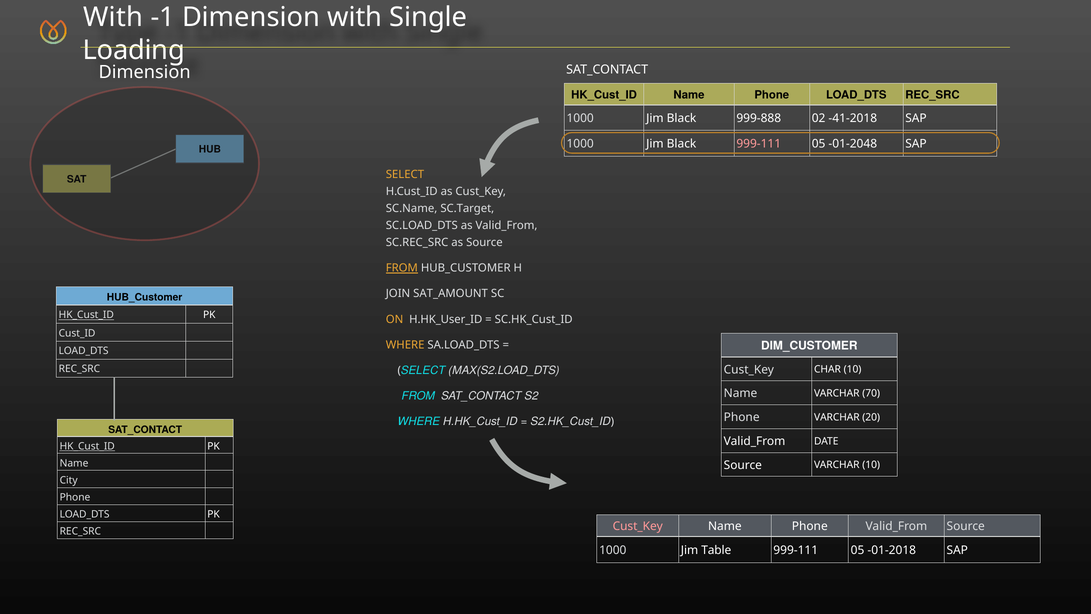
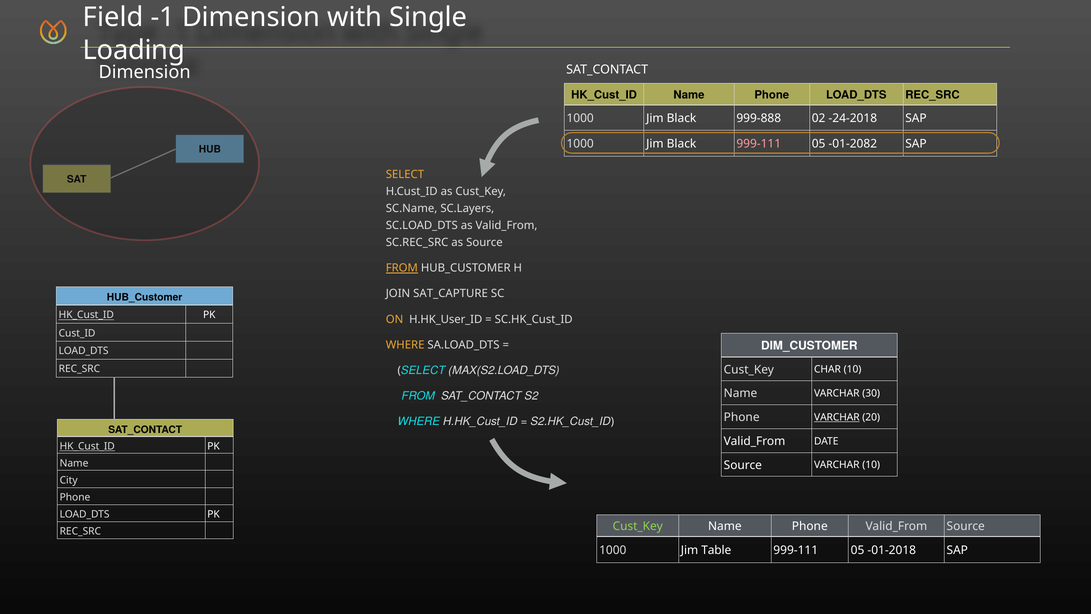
With at (113, 17): With -> Field
-41-2018: -41-2018 -> -24-2018
-01-2048: -01-2048 -> -01-2082
SC.Target: SC.Target -> SC.Layers
SAT_AMOUNT: SAT_AMOUNT -> SAT_CAPTURE
70: 70 -> 30
VARCHAR at (837, 417) underline: none -> present
Cust_Key at (638, 526) colour: pink -> light green
